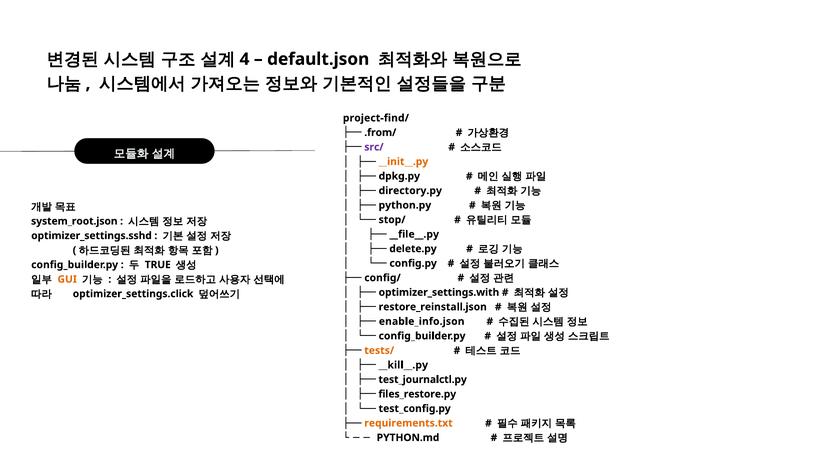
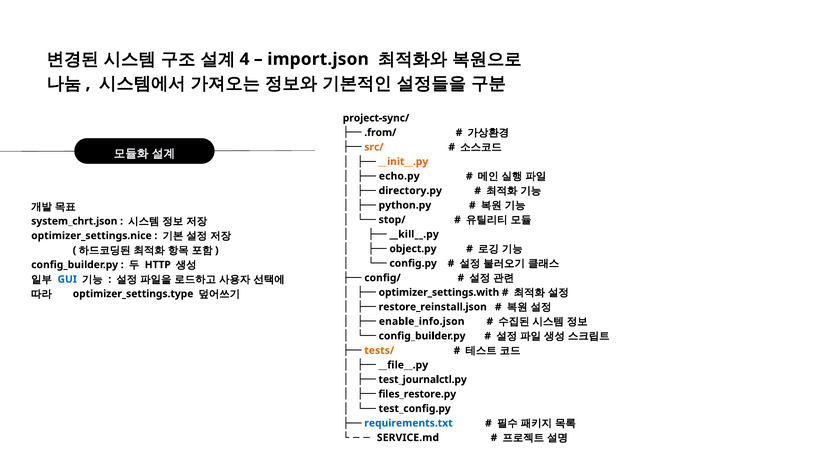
default.json: default.json -> import.json
project-find/: project-find/ -> project-sync/
src/ colour: purple -> orange
dpkg.py: dpkg.py -> echo.py
system_root.json: system_root.json -> system_chrt.json
__file__.py: __file__.py -> __kill__.py
optimizer_settings.sshd: optimizer_settings.sshd -> optimizer_settings.nice
delete.py: delete.py -> object.py
TRUE: TRUE -> HTTP
GUI colour: orange -> blue
optimizer_settings.click: optimizer_settings.click -> optimizer_settings.type
__kill__.py: __kill__.py -> __file__.py
requirements.txt colour: orange -> blue
PYTHON.md: PYTHON.md -> SERVICE.md
